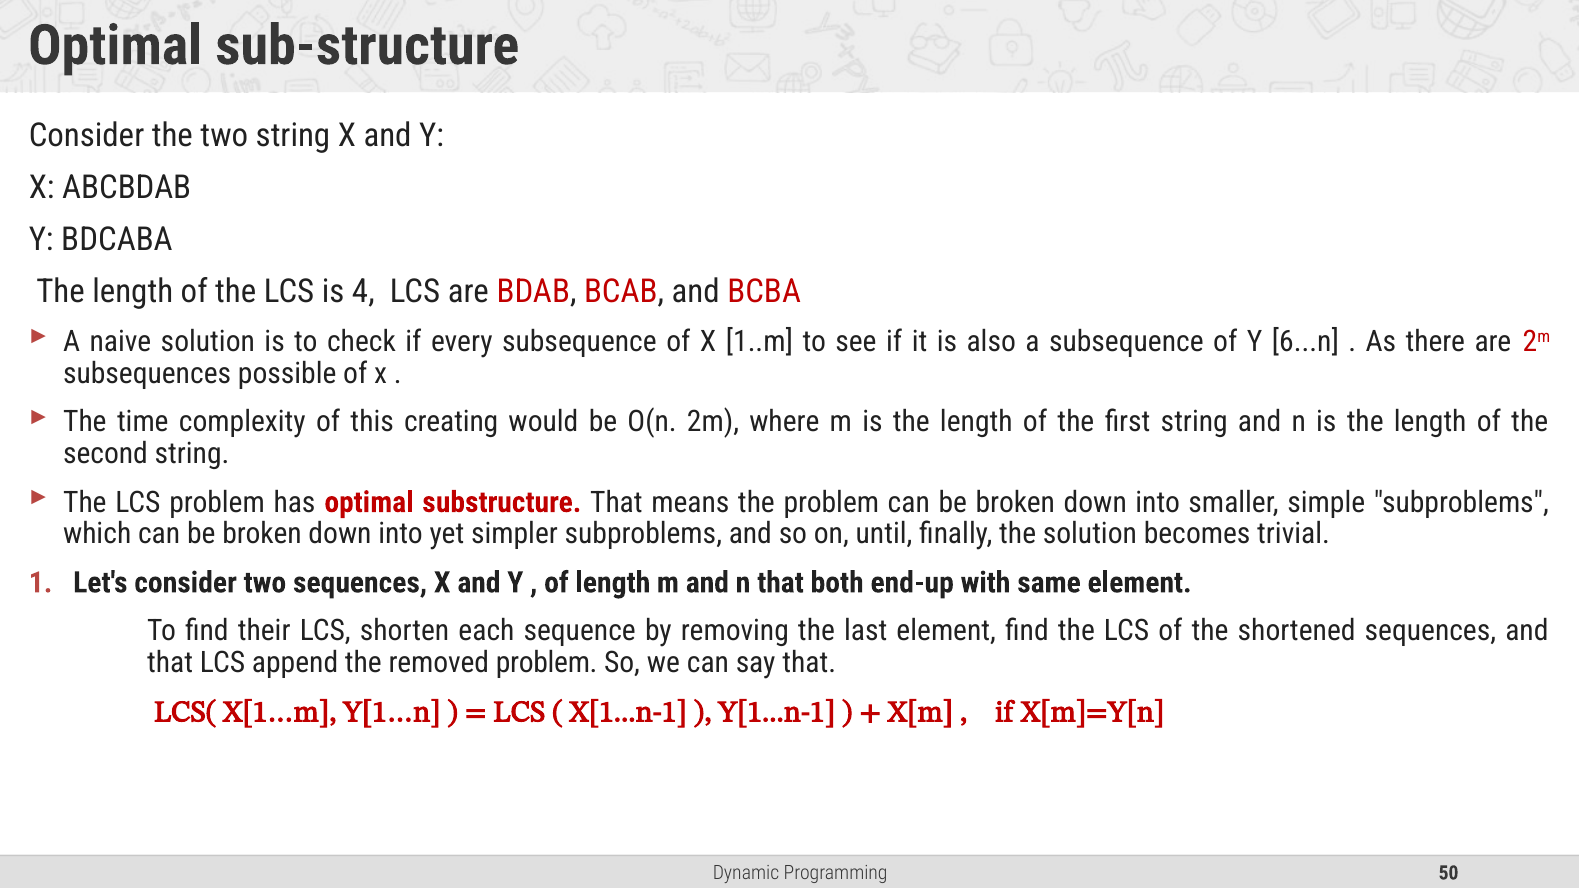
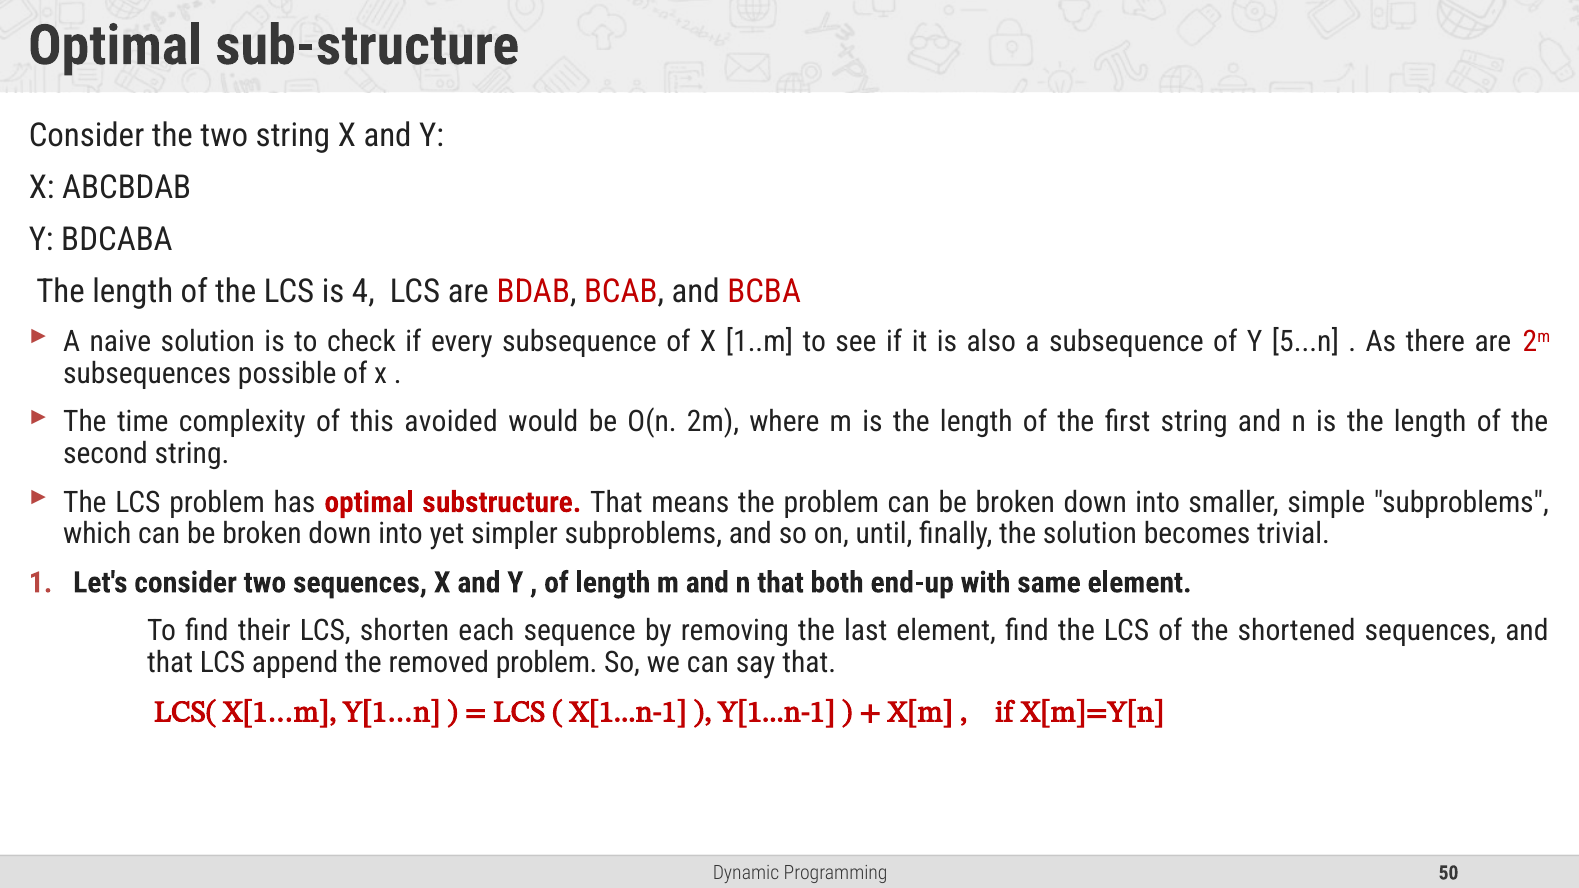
6...n: 6...n -> 5...n
creating: creating -> avoided
